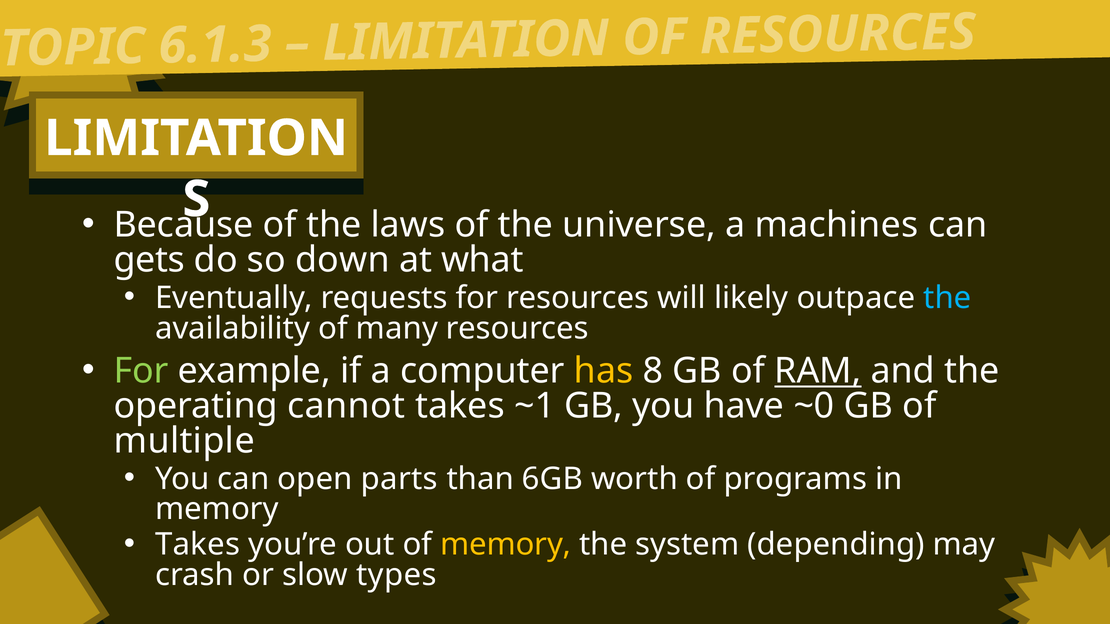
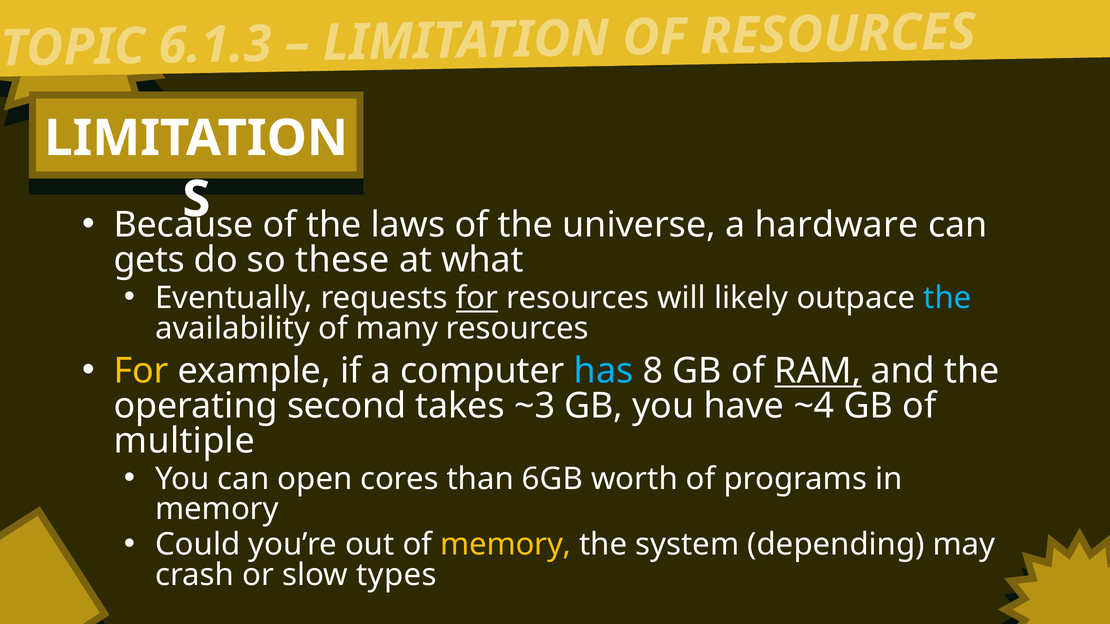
machines: machines -> hardware
down: down -> these
for at (477, 298) underline: none -> present
For at (141, 371) colour: light green -> yellow
has colour: yellow -> light blue
cannot: cannot -> second
~1: ~1 -> ~3
~0: ~0 -> ~4
parts: parts -> cores
Takes at (198, 545): Takes -> Could
